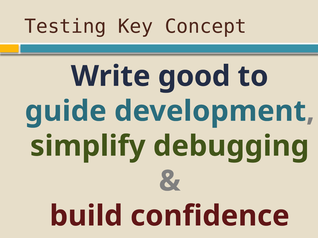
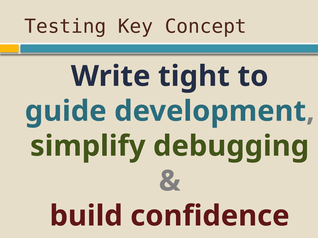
good: good -> tight
